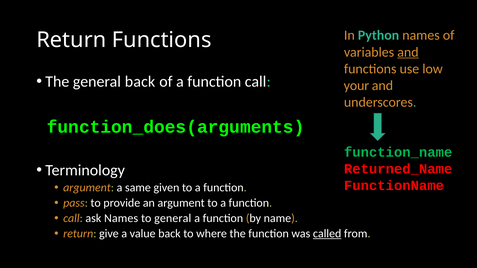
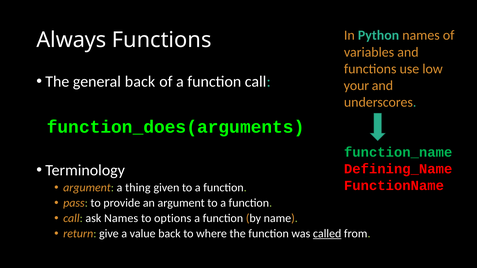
Return at (71, 40): Return -> Always
and at (408, 52) underline: present -> none
Returned_Name: Returned_Name -> Defining_Name
same: same -> thing
to general: general -> options
